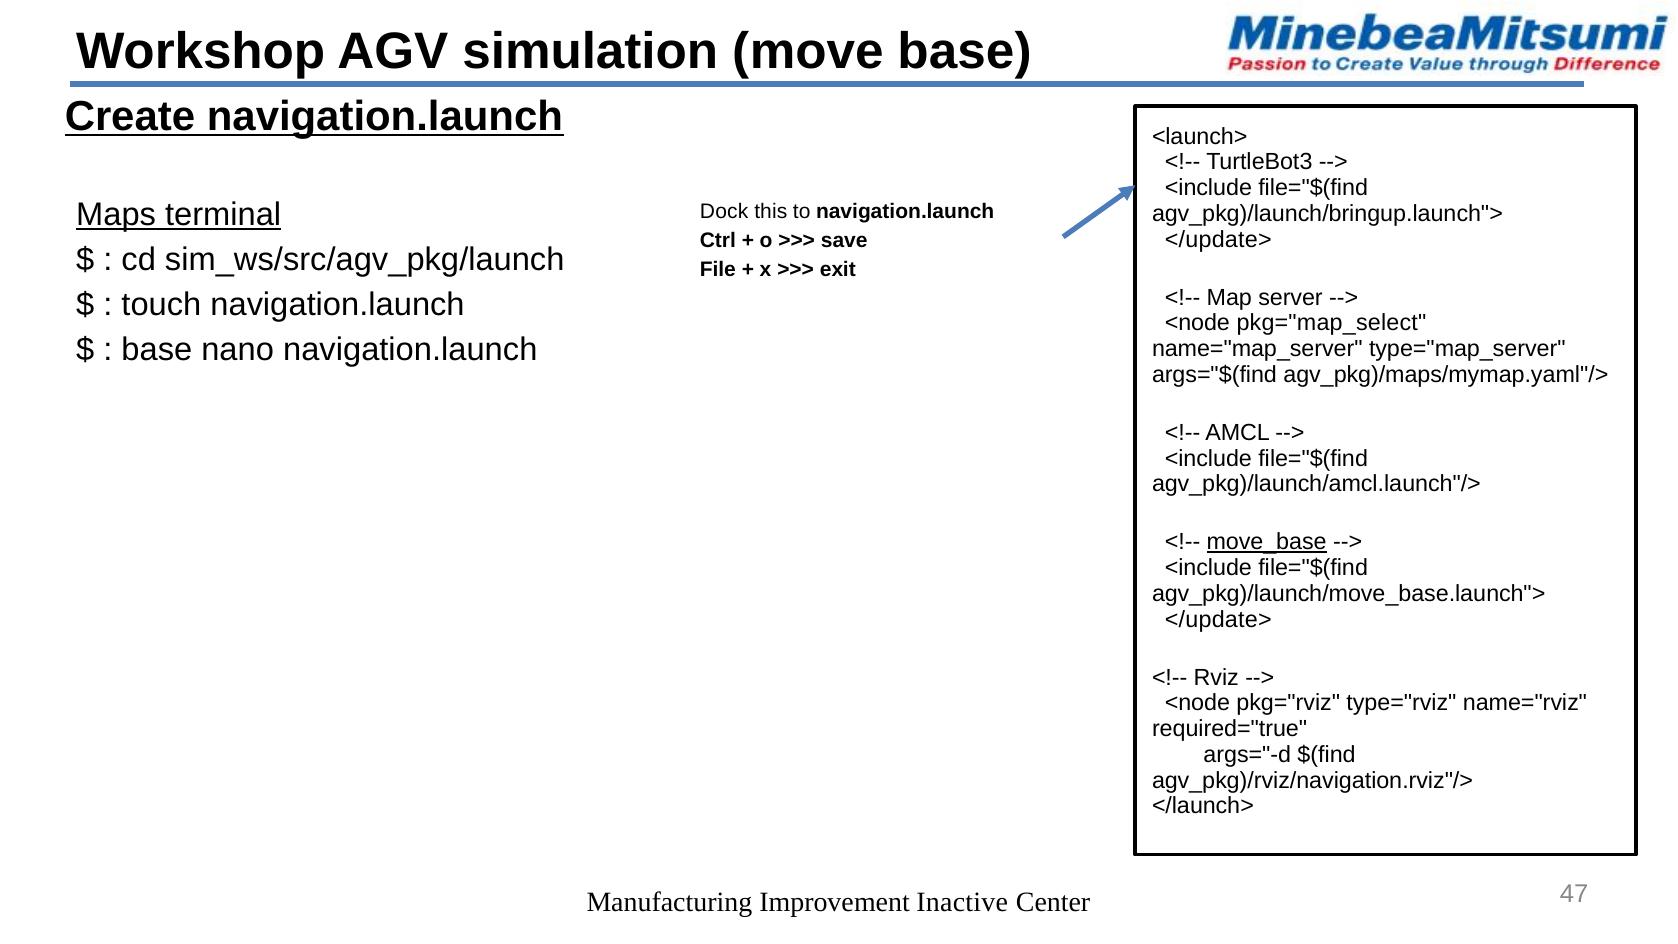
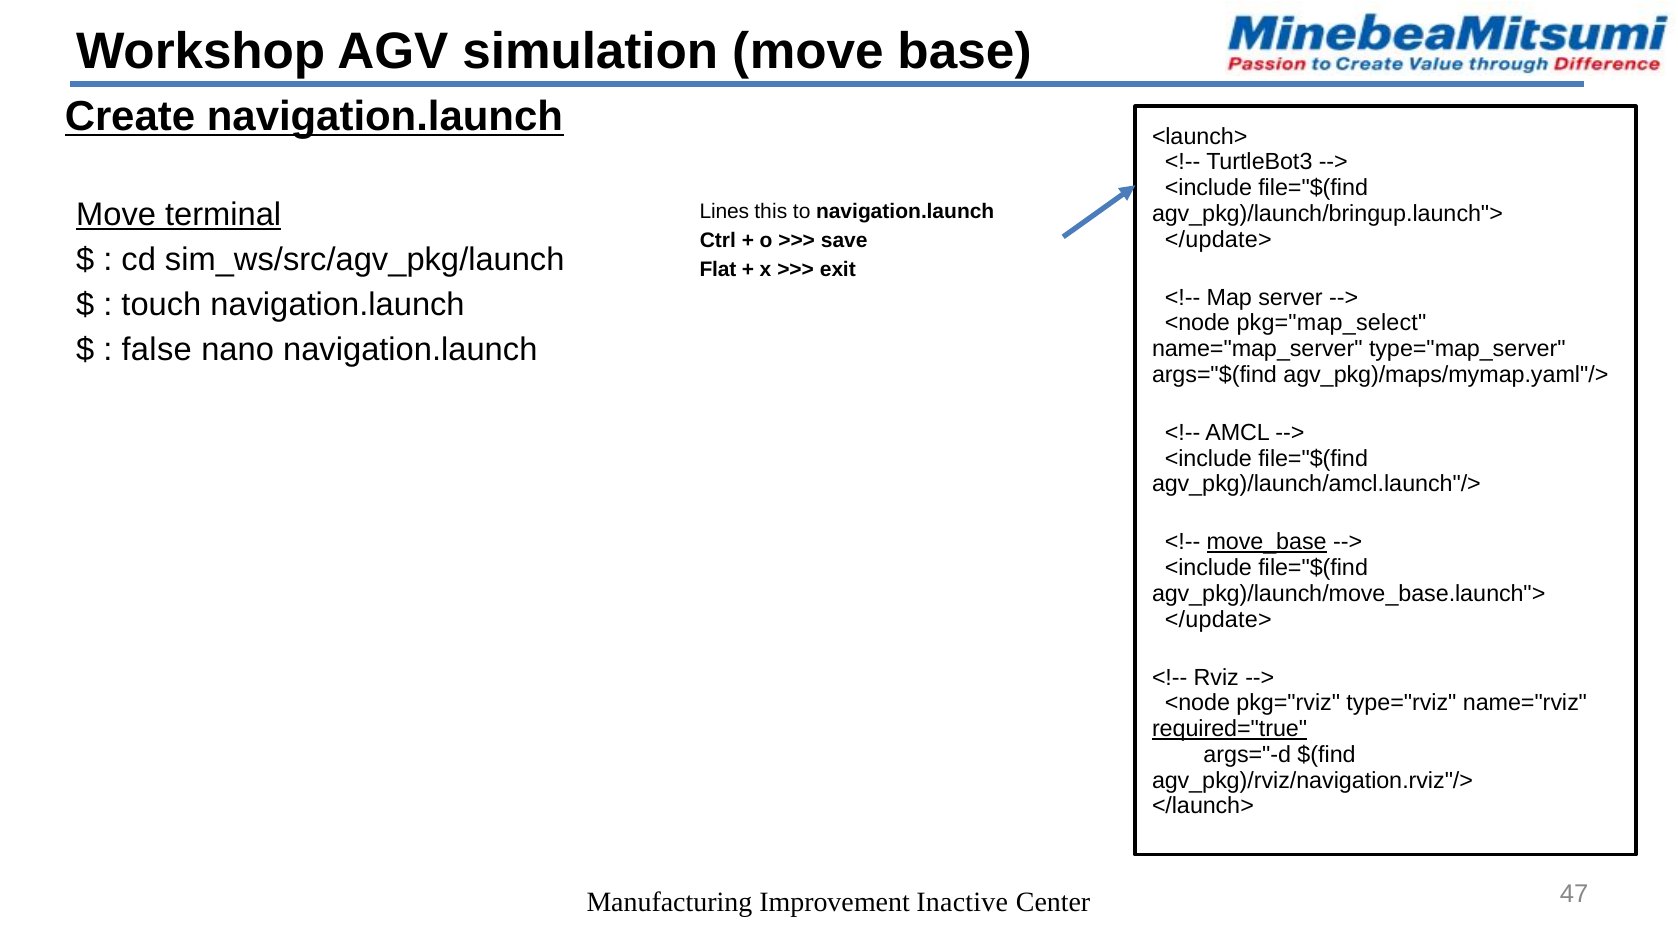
Maps at (116, 215): Maps -> Move
Dock: Dock -> Lines
File: File -> Flat
base at (157, 350): base -> false
required="true underline: none -> present
